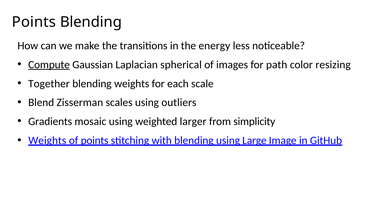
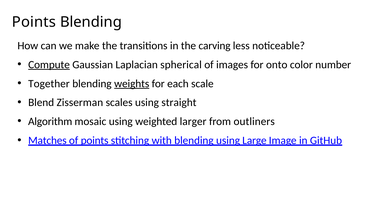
energy: energy -> carving
path: path -> onto
resizing: resizing -> number
weights at (132, 84) underline: none -> present
outliers: outliers -> straight
Gradients: Gradients -> Algorithm
simplicity: simplicity -> outliners
Weights at (47, 141): Weights -> Matches
